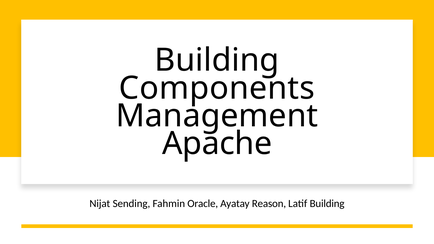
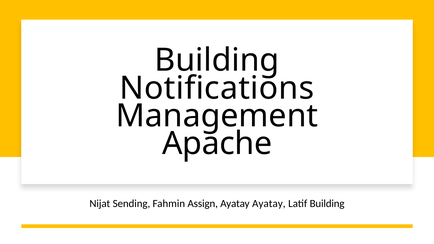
Components: Components -> Notifications
Oracle: Oracle -> Assign
Ayatay Reason: Reason -> Ayatay
